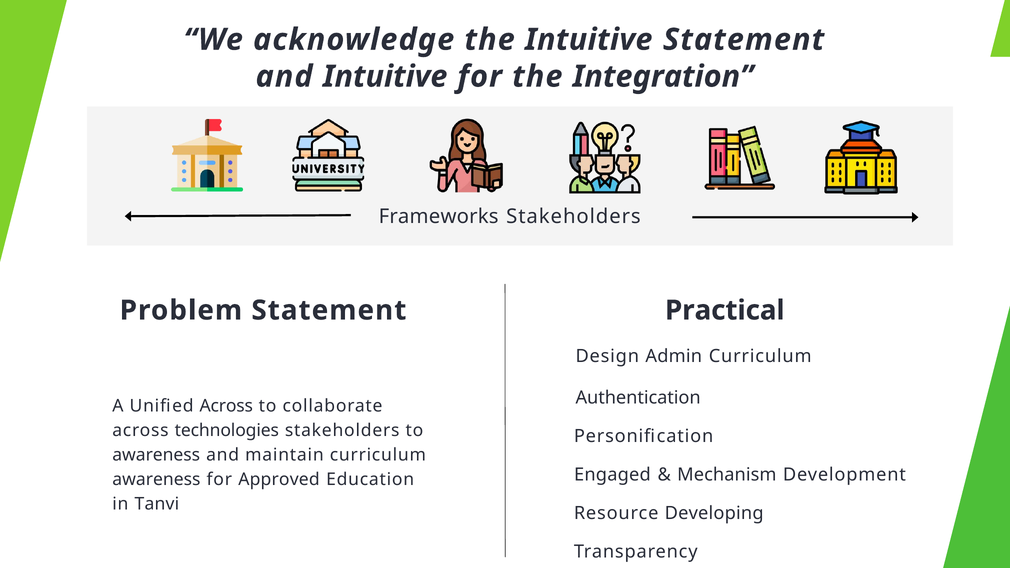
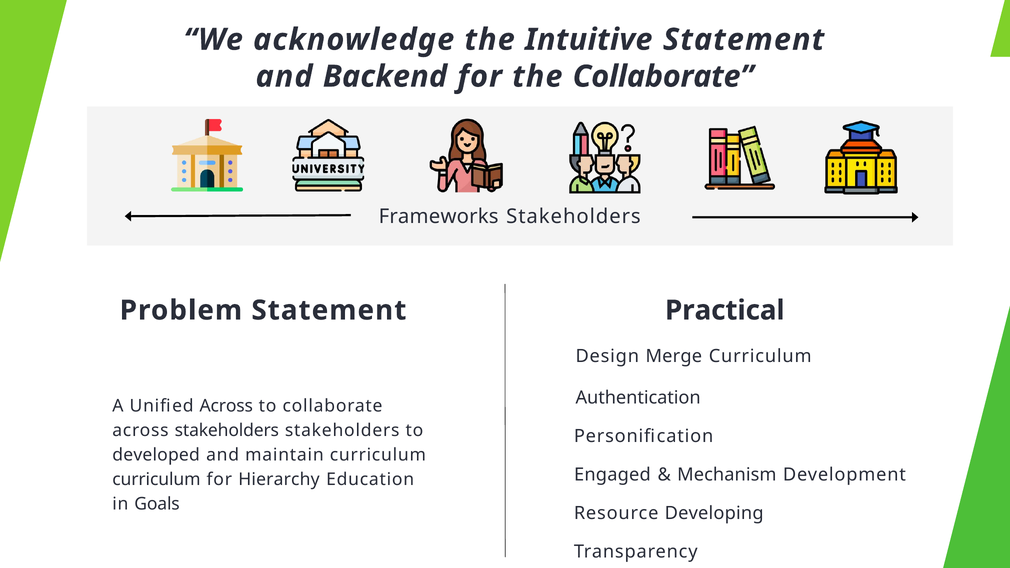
and Intuitive: Intuitive -> Backend
the Integration: Integration -> Collaborate
Admin: Admin -> Merge
across technologies: technologies -> stakeholders
awareness at (156, 455): awareness -> developed
awareness at (156, 480): awareness -> curriculum
Approved: Approved -> Hierarchy
Tanvi: Tanvi -> Goals
